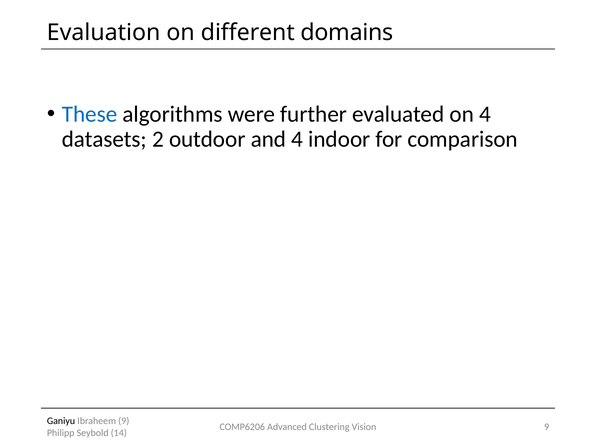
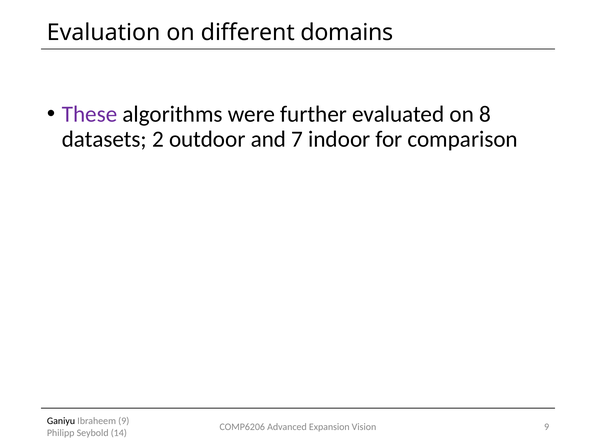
These colour: blue -> purple
on 4: 4 -> 8
and 4: 4 -> 7
Clustering: Clustering -> Expansion
